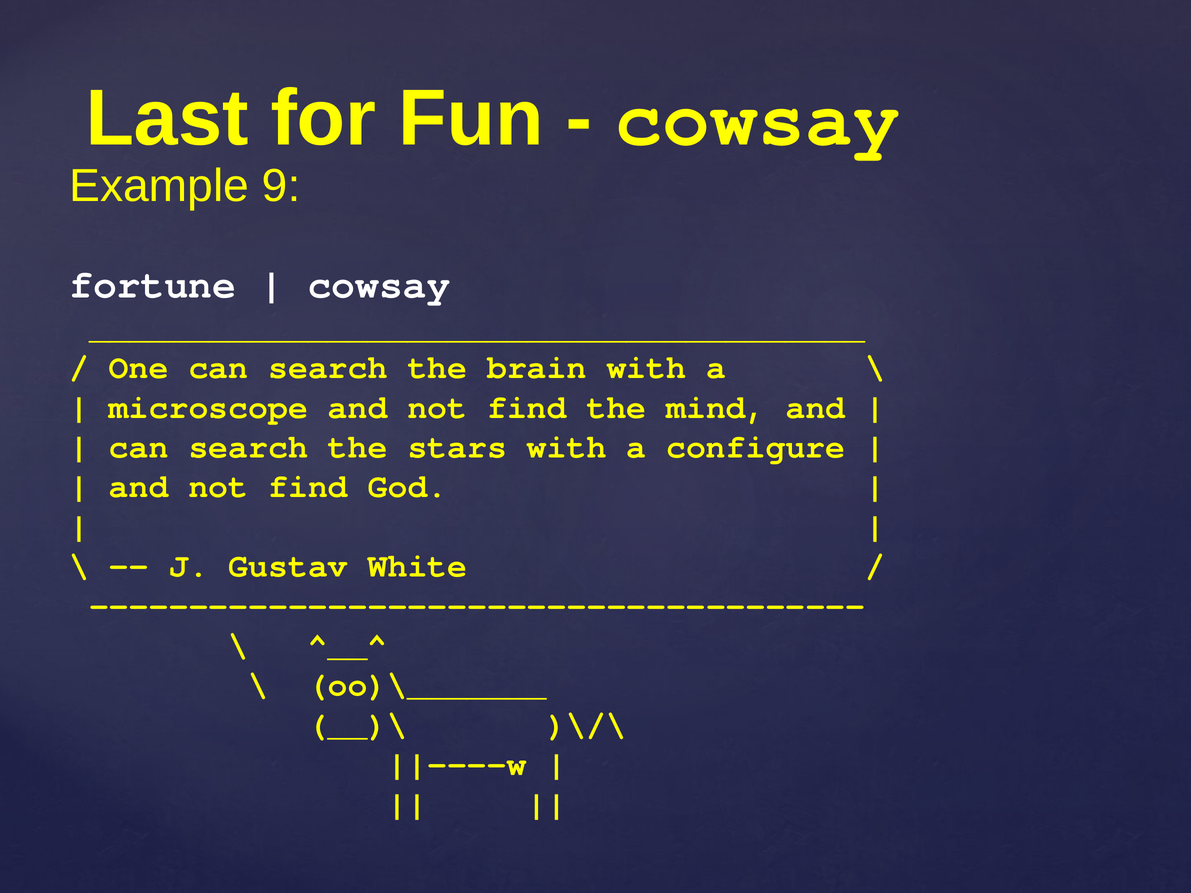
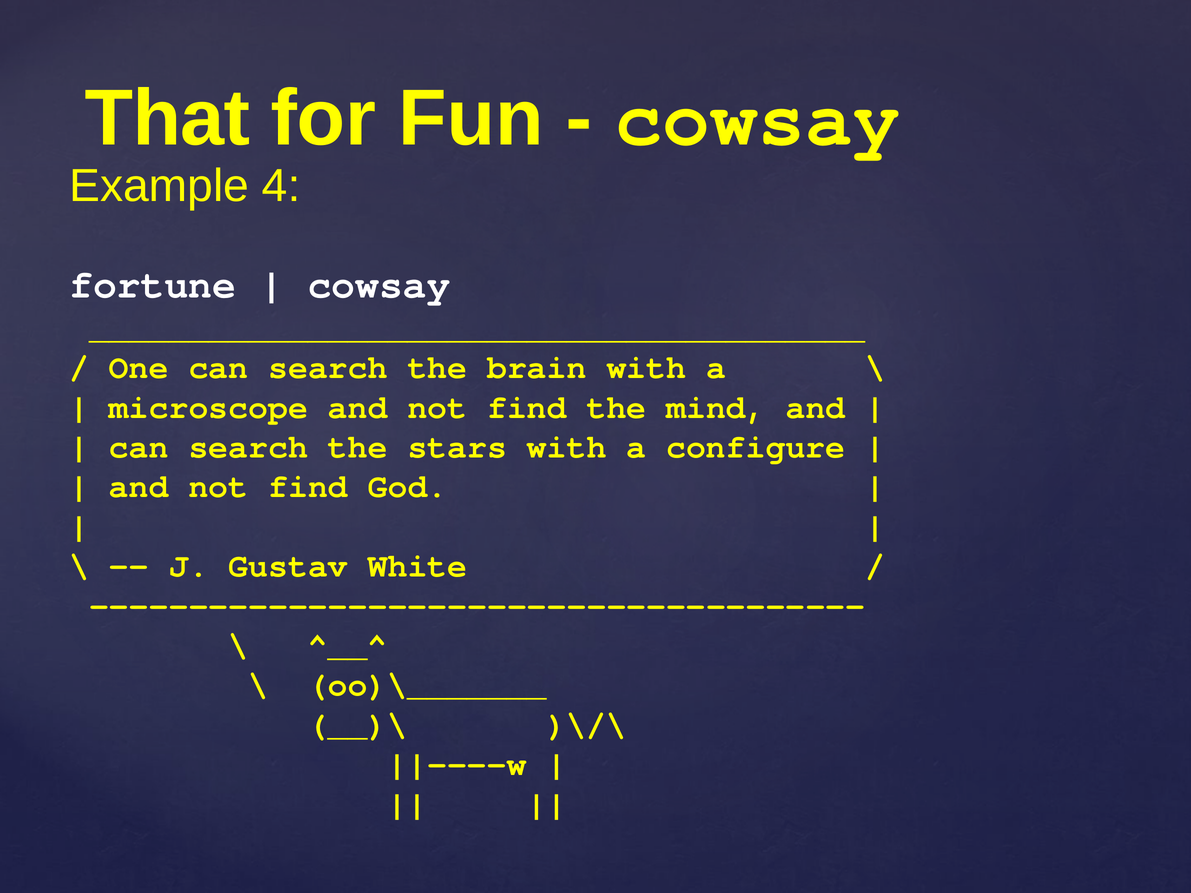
Last: Last -> That
9: 9 -> 4
